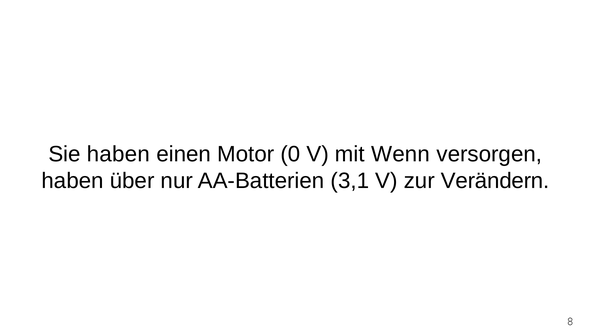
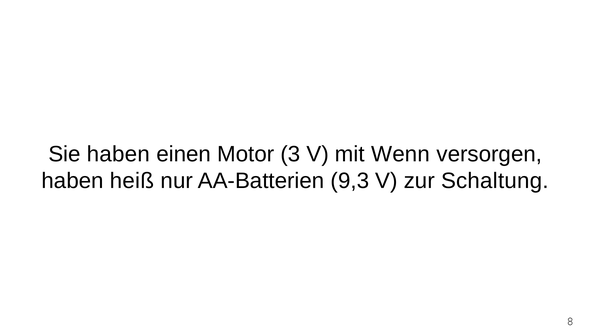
0: 0 -> 3
über: über -> heiß
3,1: 3,1 -> 9,3
Verändern: Verändern -> Schaltung
